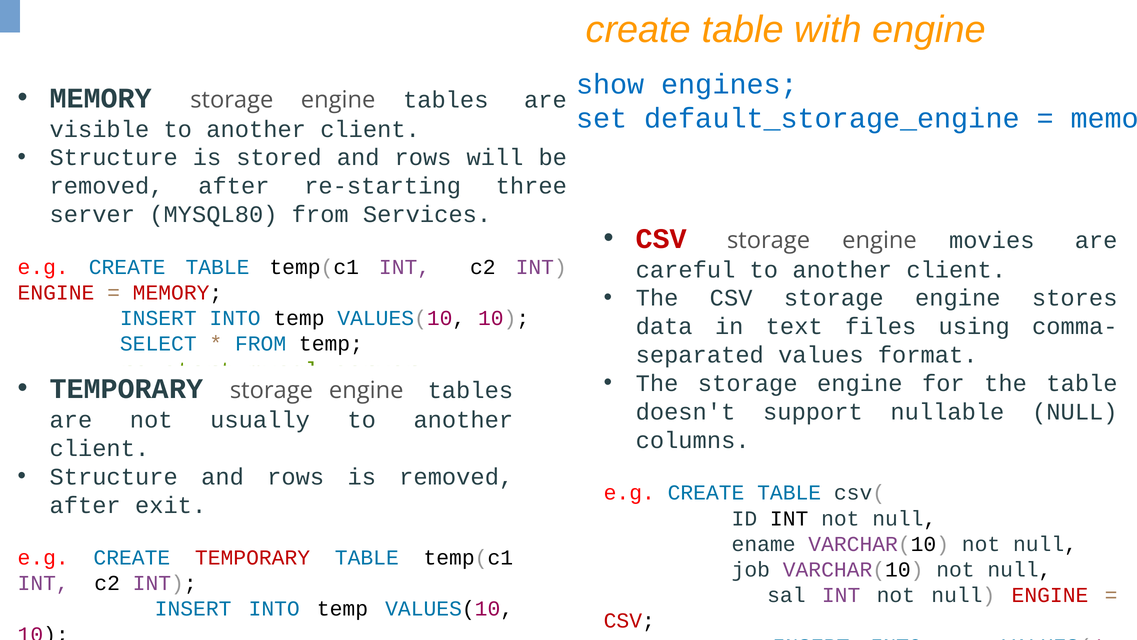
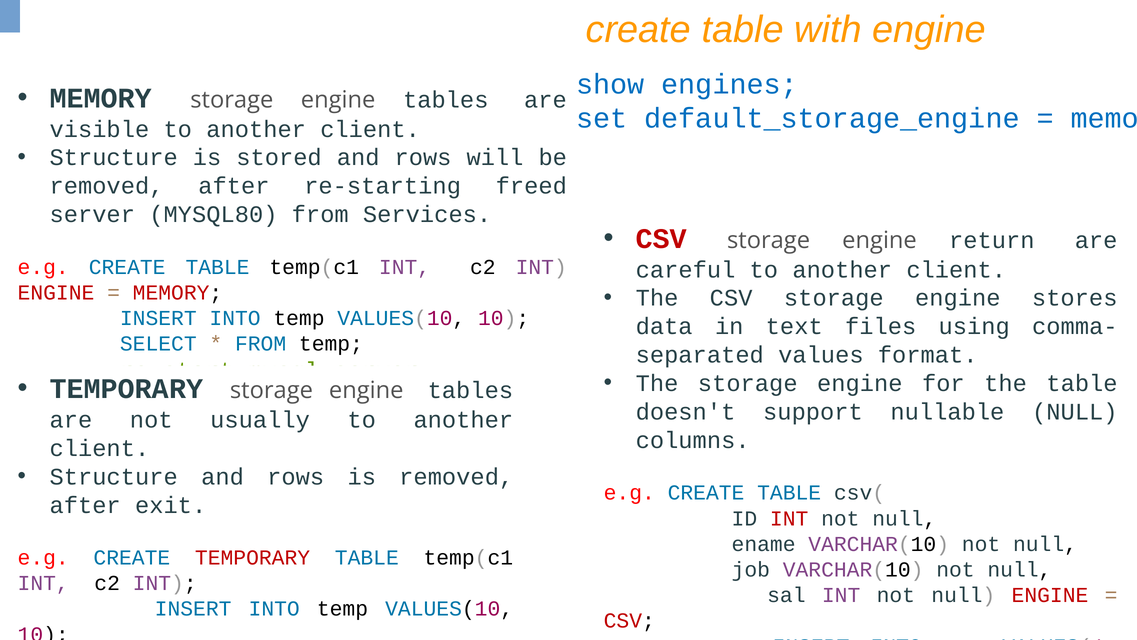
three: three -> freed
movies: movies -> return
INT at (789, 518) colour: black -> red
